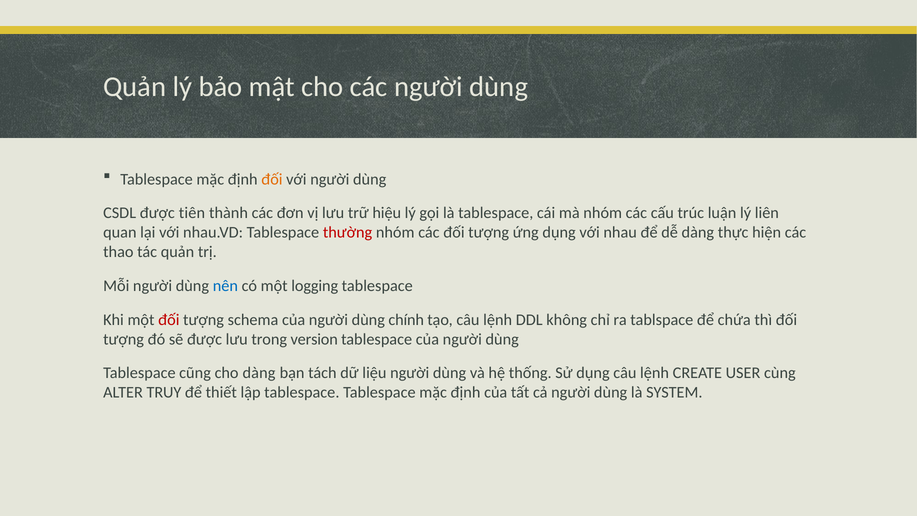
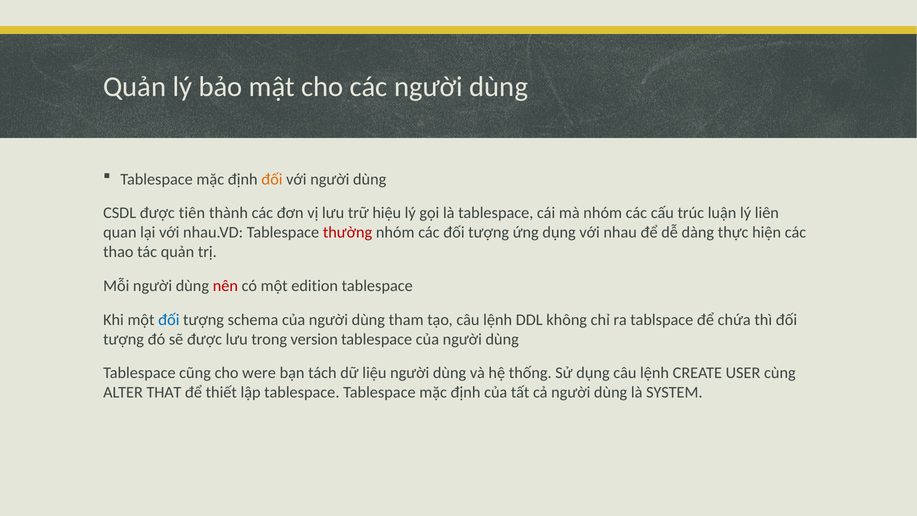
nên colour: blue -> red
logging: logging -> edition
đối at (169, 320) colour: red -> blue
chính: chính -> tham
cho dàng: dàng -> were
TRUY: TRUY -> THAT
